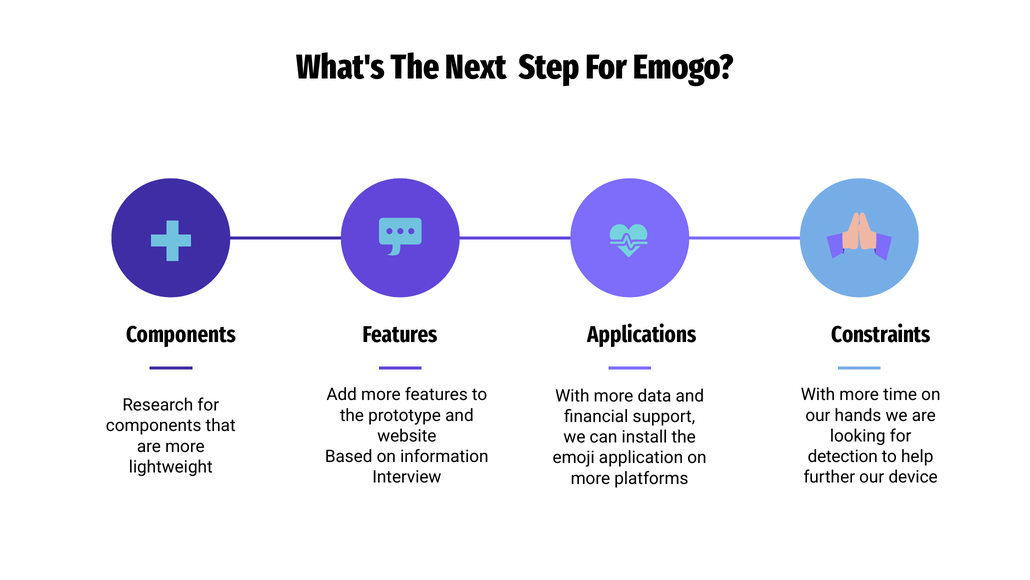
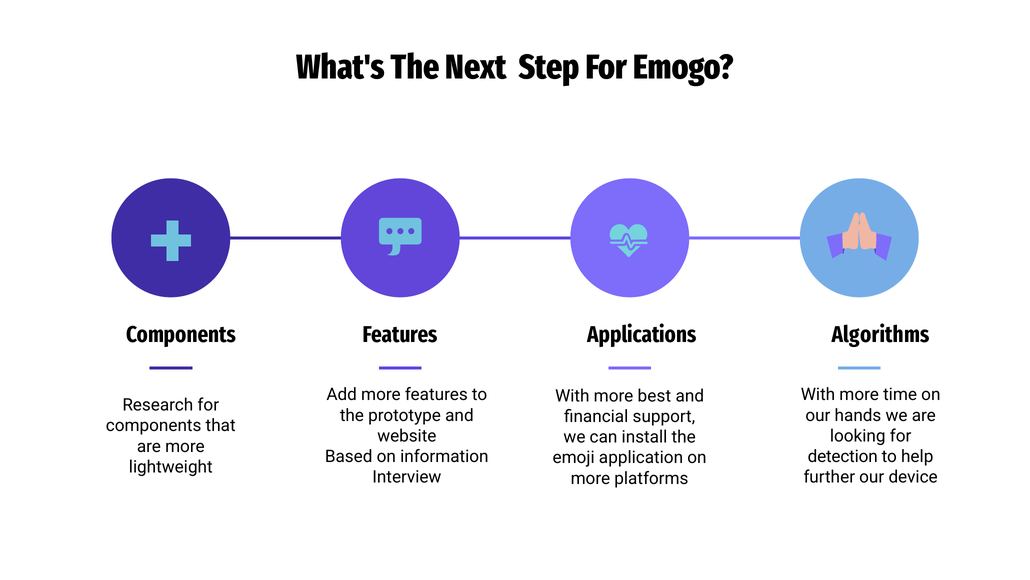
Constraints: Constraints -> Algorithms
data: data -> best
